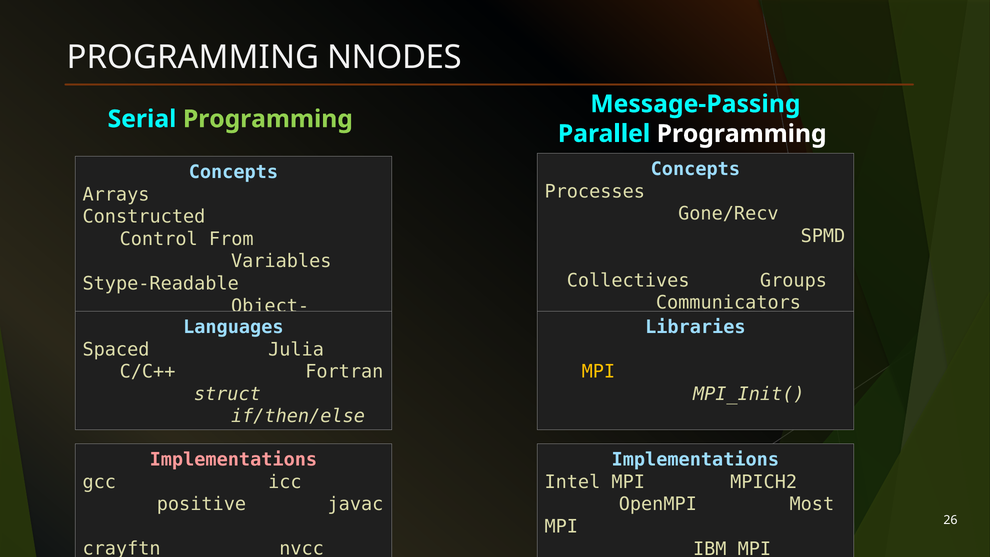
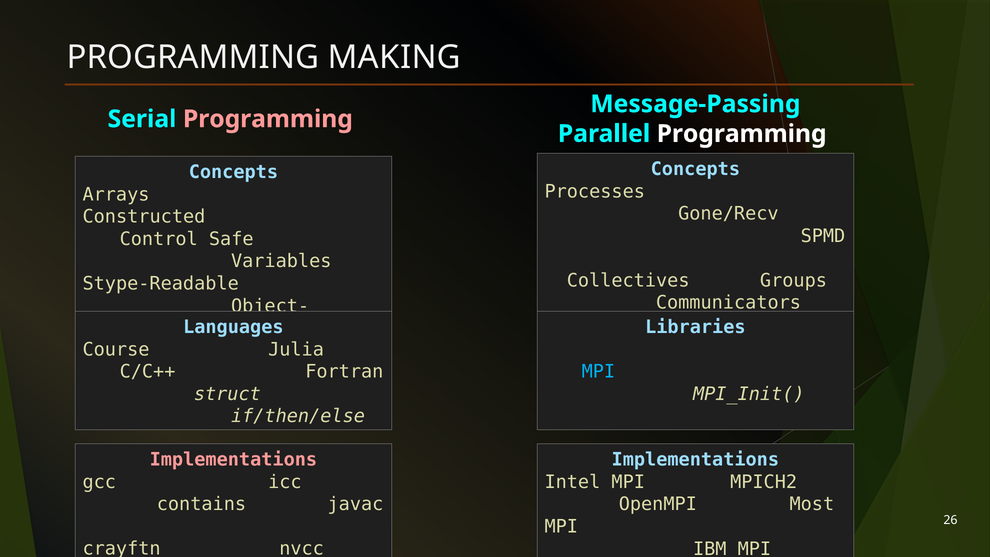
NNODES: NNODES -> MAKING
Programming at (268, 119) colour: light green -> pink
From: From -> Safe
Spaced: Spaced -> Course
MPI at (598, 372) colour: yellow -> light blue
positive: positive -> contains
